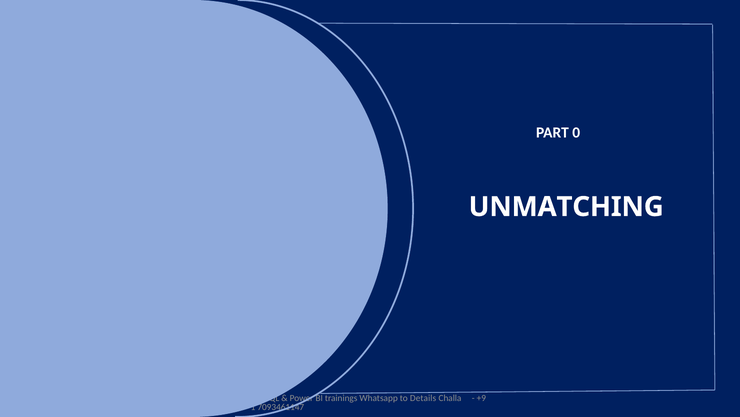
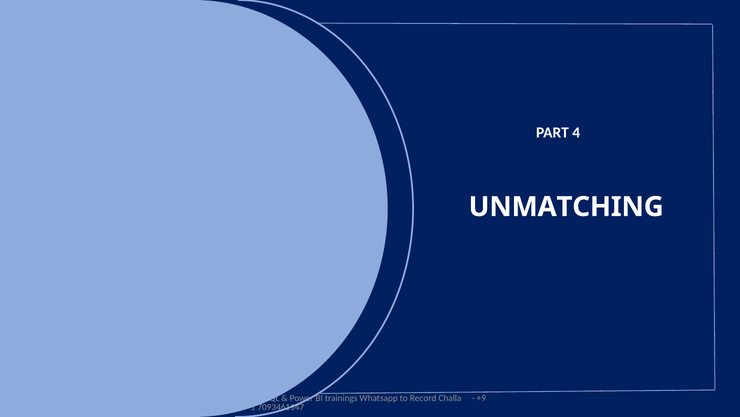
0: 0 -> 4
Details: Details -> Record
